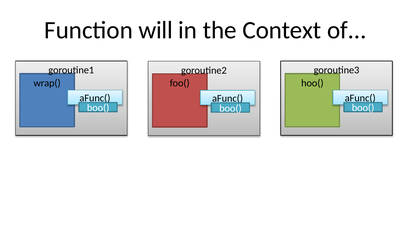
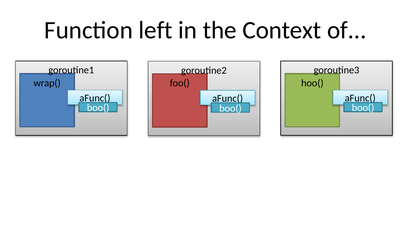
will: will -> left
